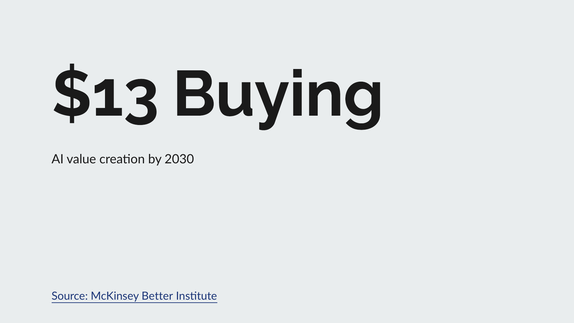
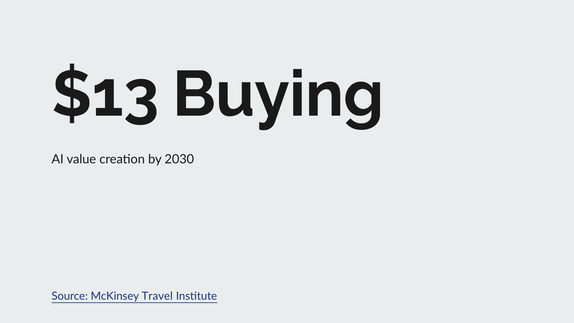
Better: Better -> Travel
